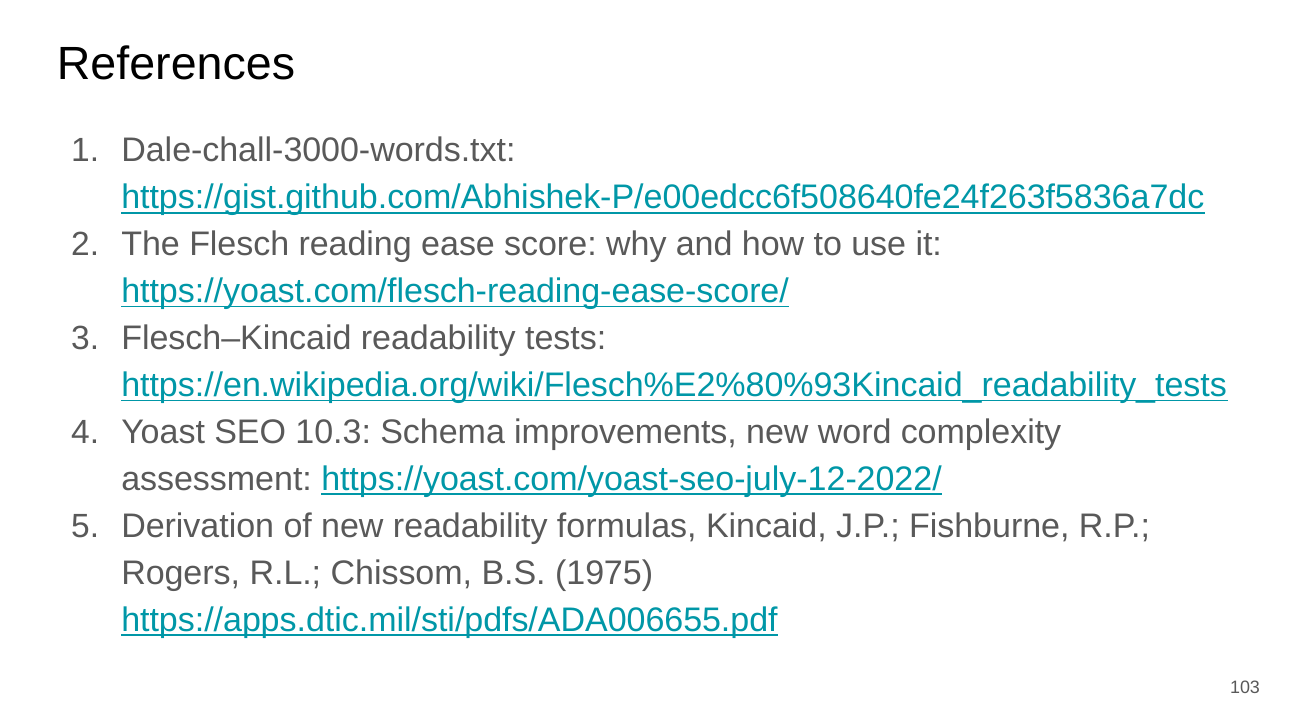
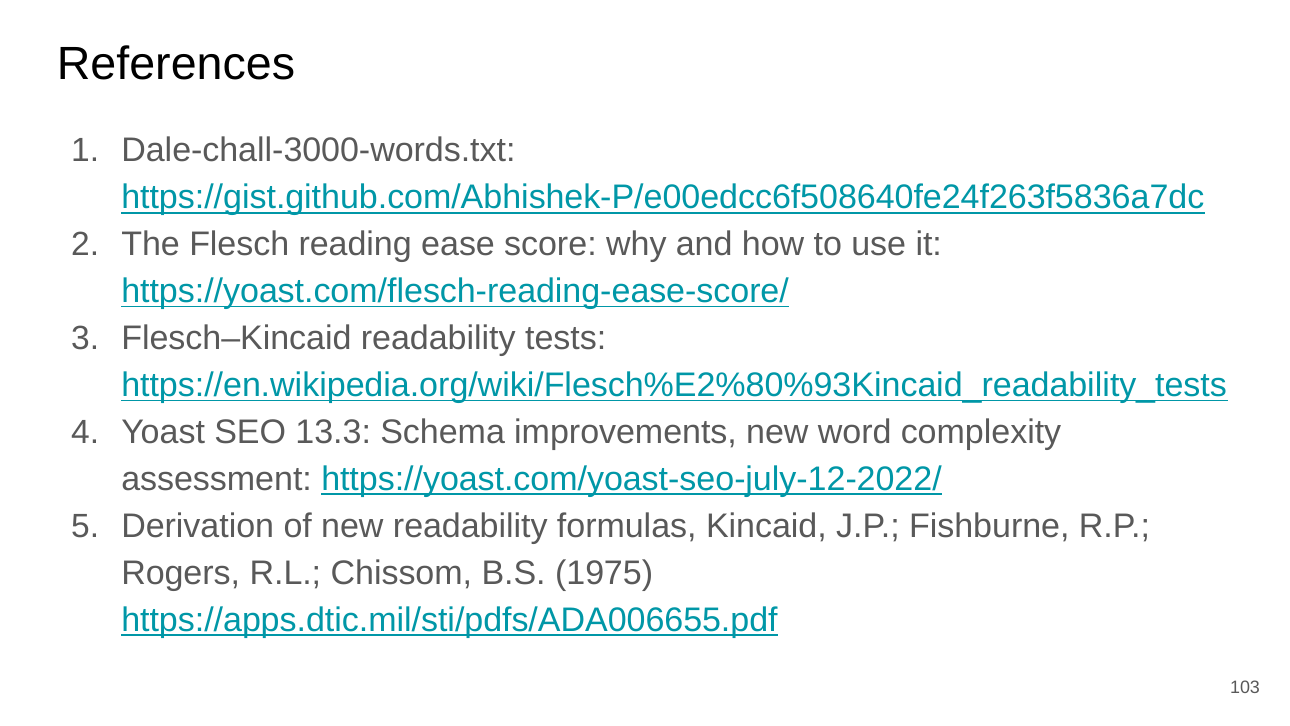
10.3: 10.3 -> 13.3
